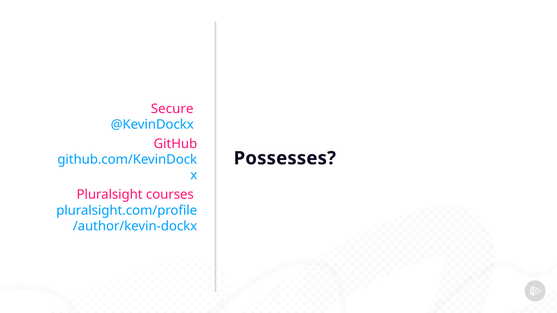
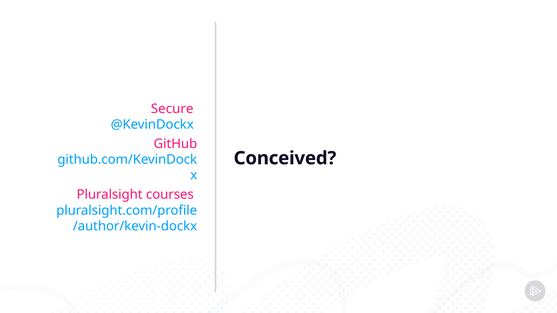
Possesses: Possesses -> Conceived
